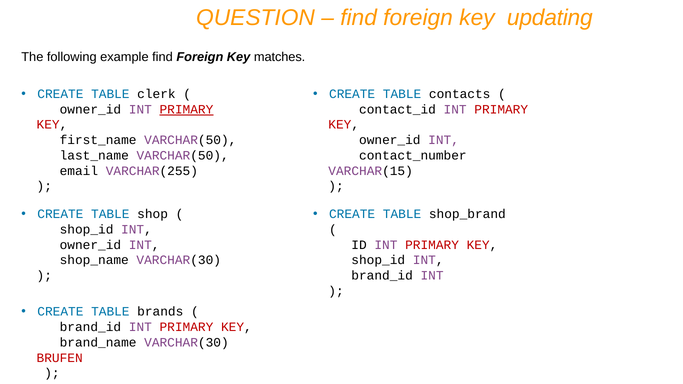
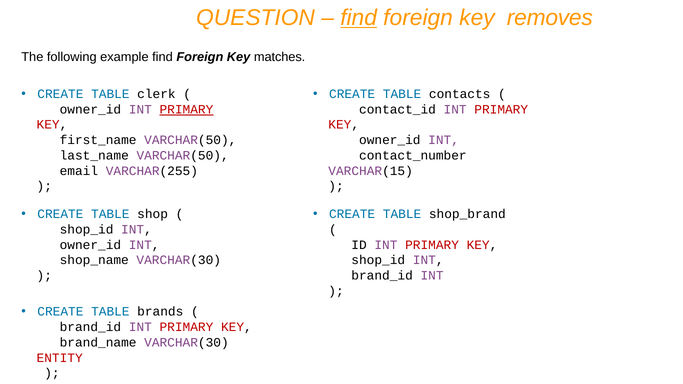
find at (359, 18) underline: none -> present
updating: updating -> removes
BRUFEN: BRUFEN -> ENTITY
